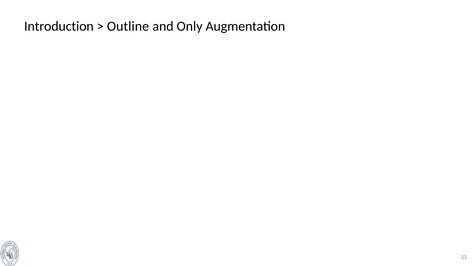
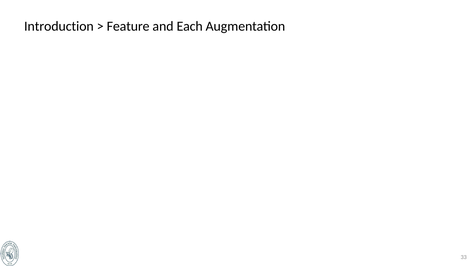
Outline: Outline -> Feature
Only: Only -> Each
